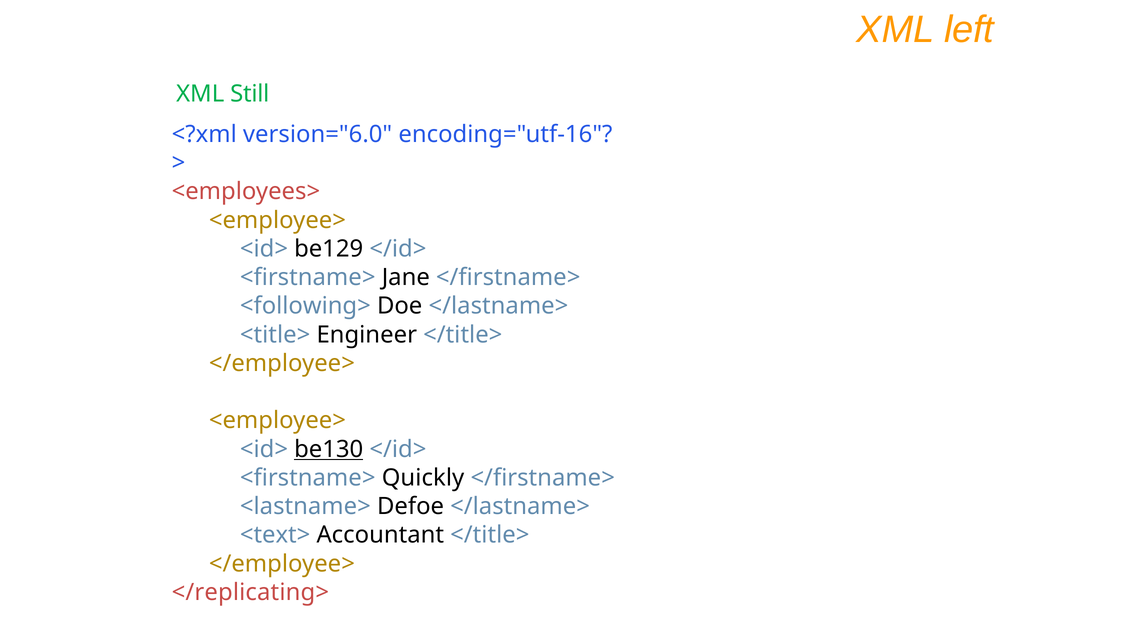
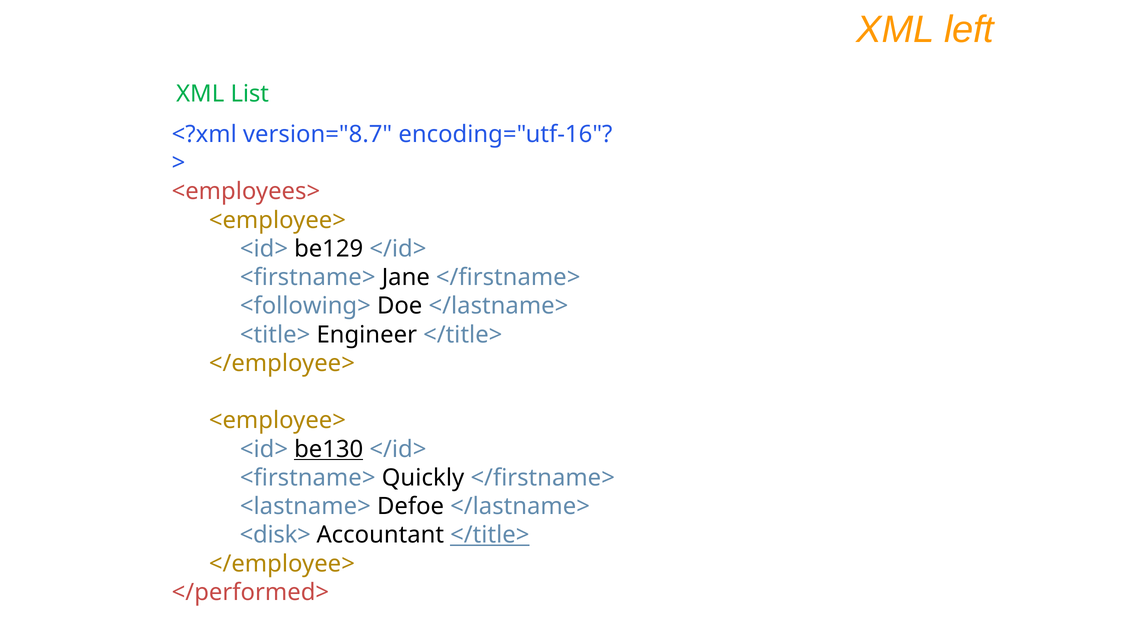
Still: Still -> List
version="6.0: version="6.0 -> version="8.7
<text>: <text> -> <disk>
</title> at (490, 535) underline: none -> present
</replicating>: </replicating> -> </performed>
